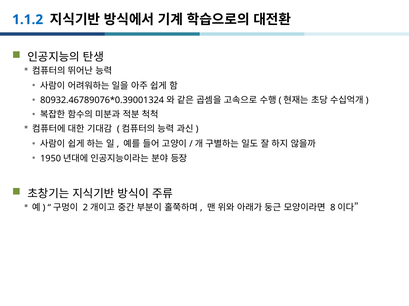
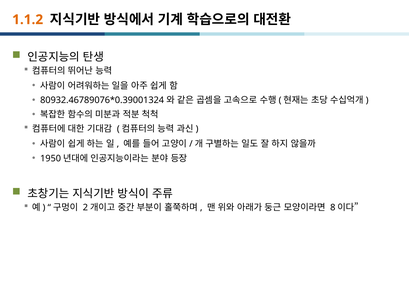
1.1.2 colour: blue -> orange
